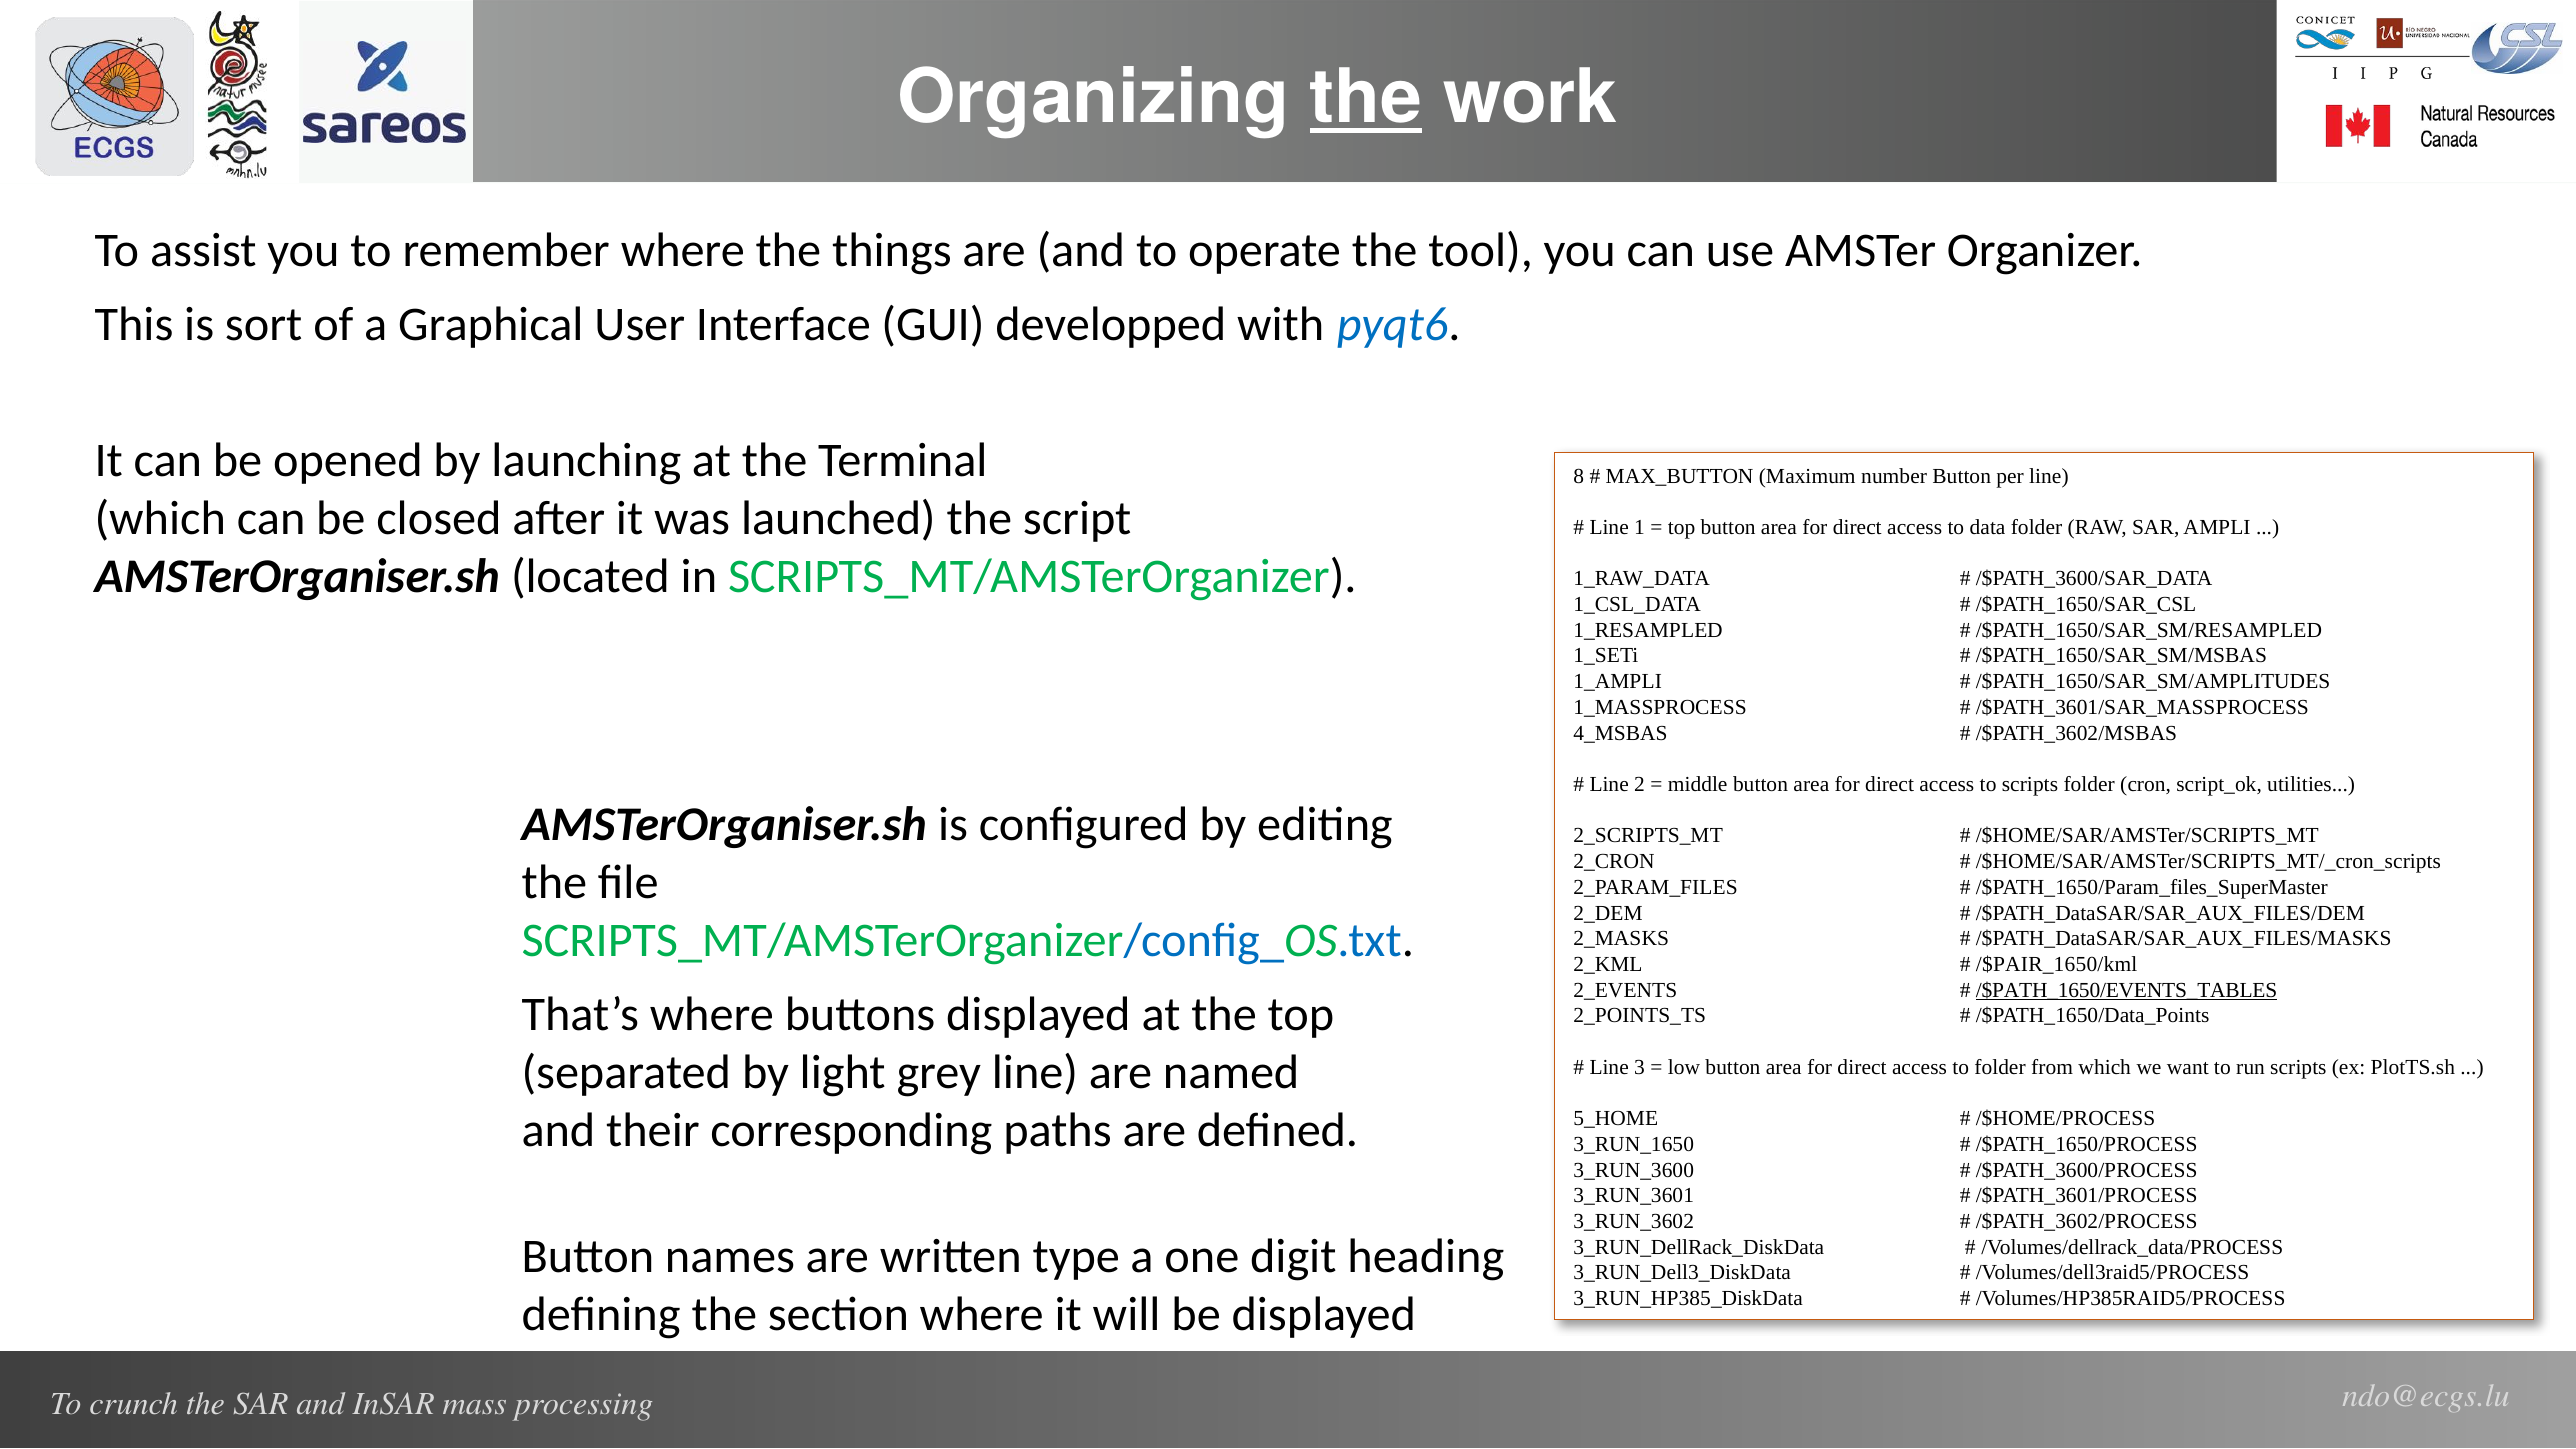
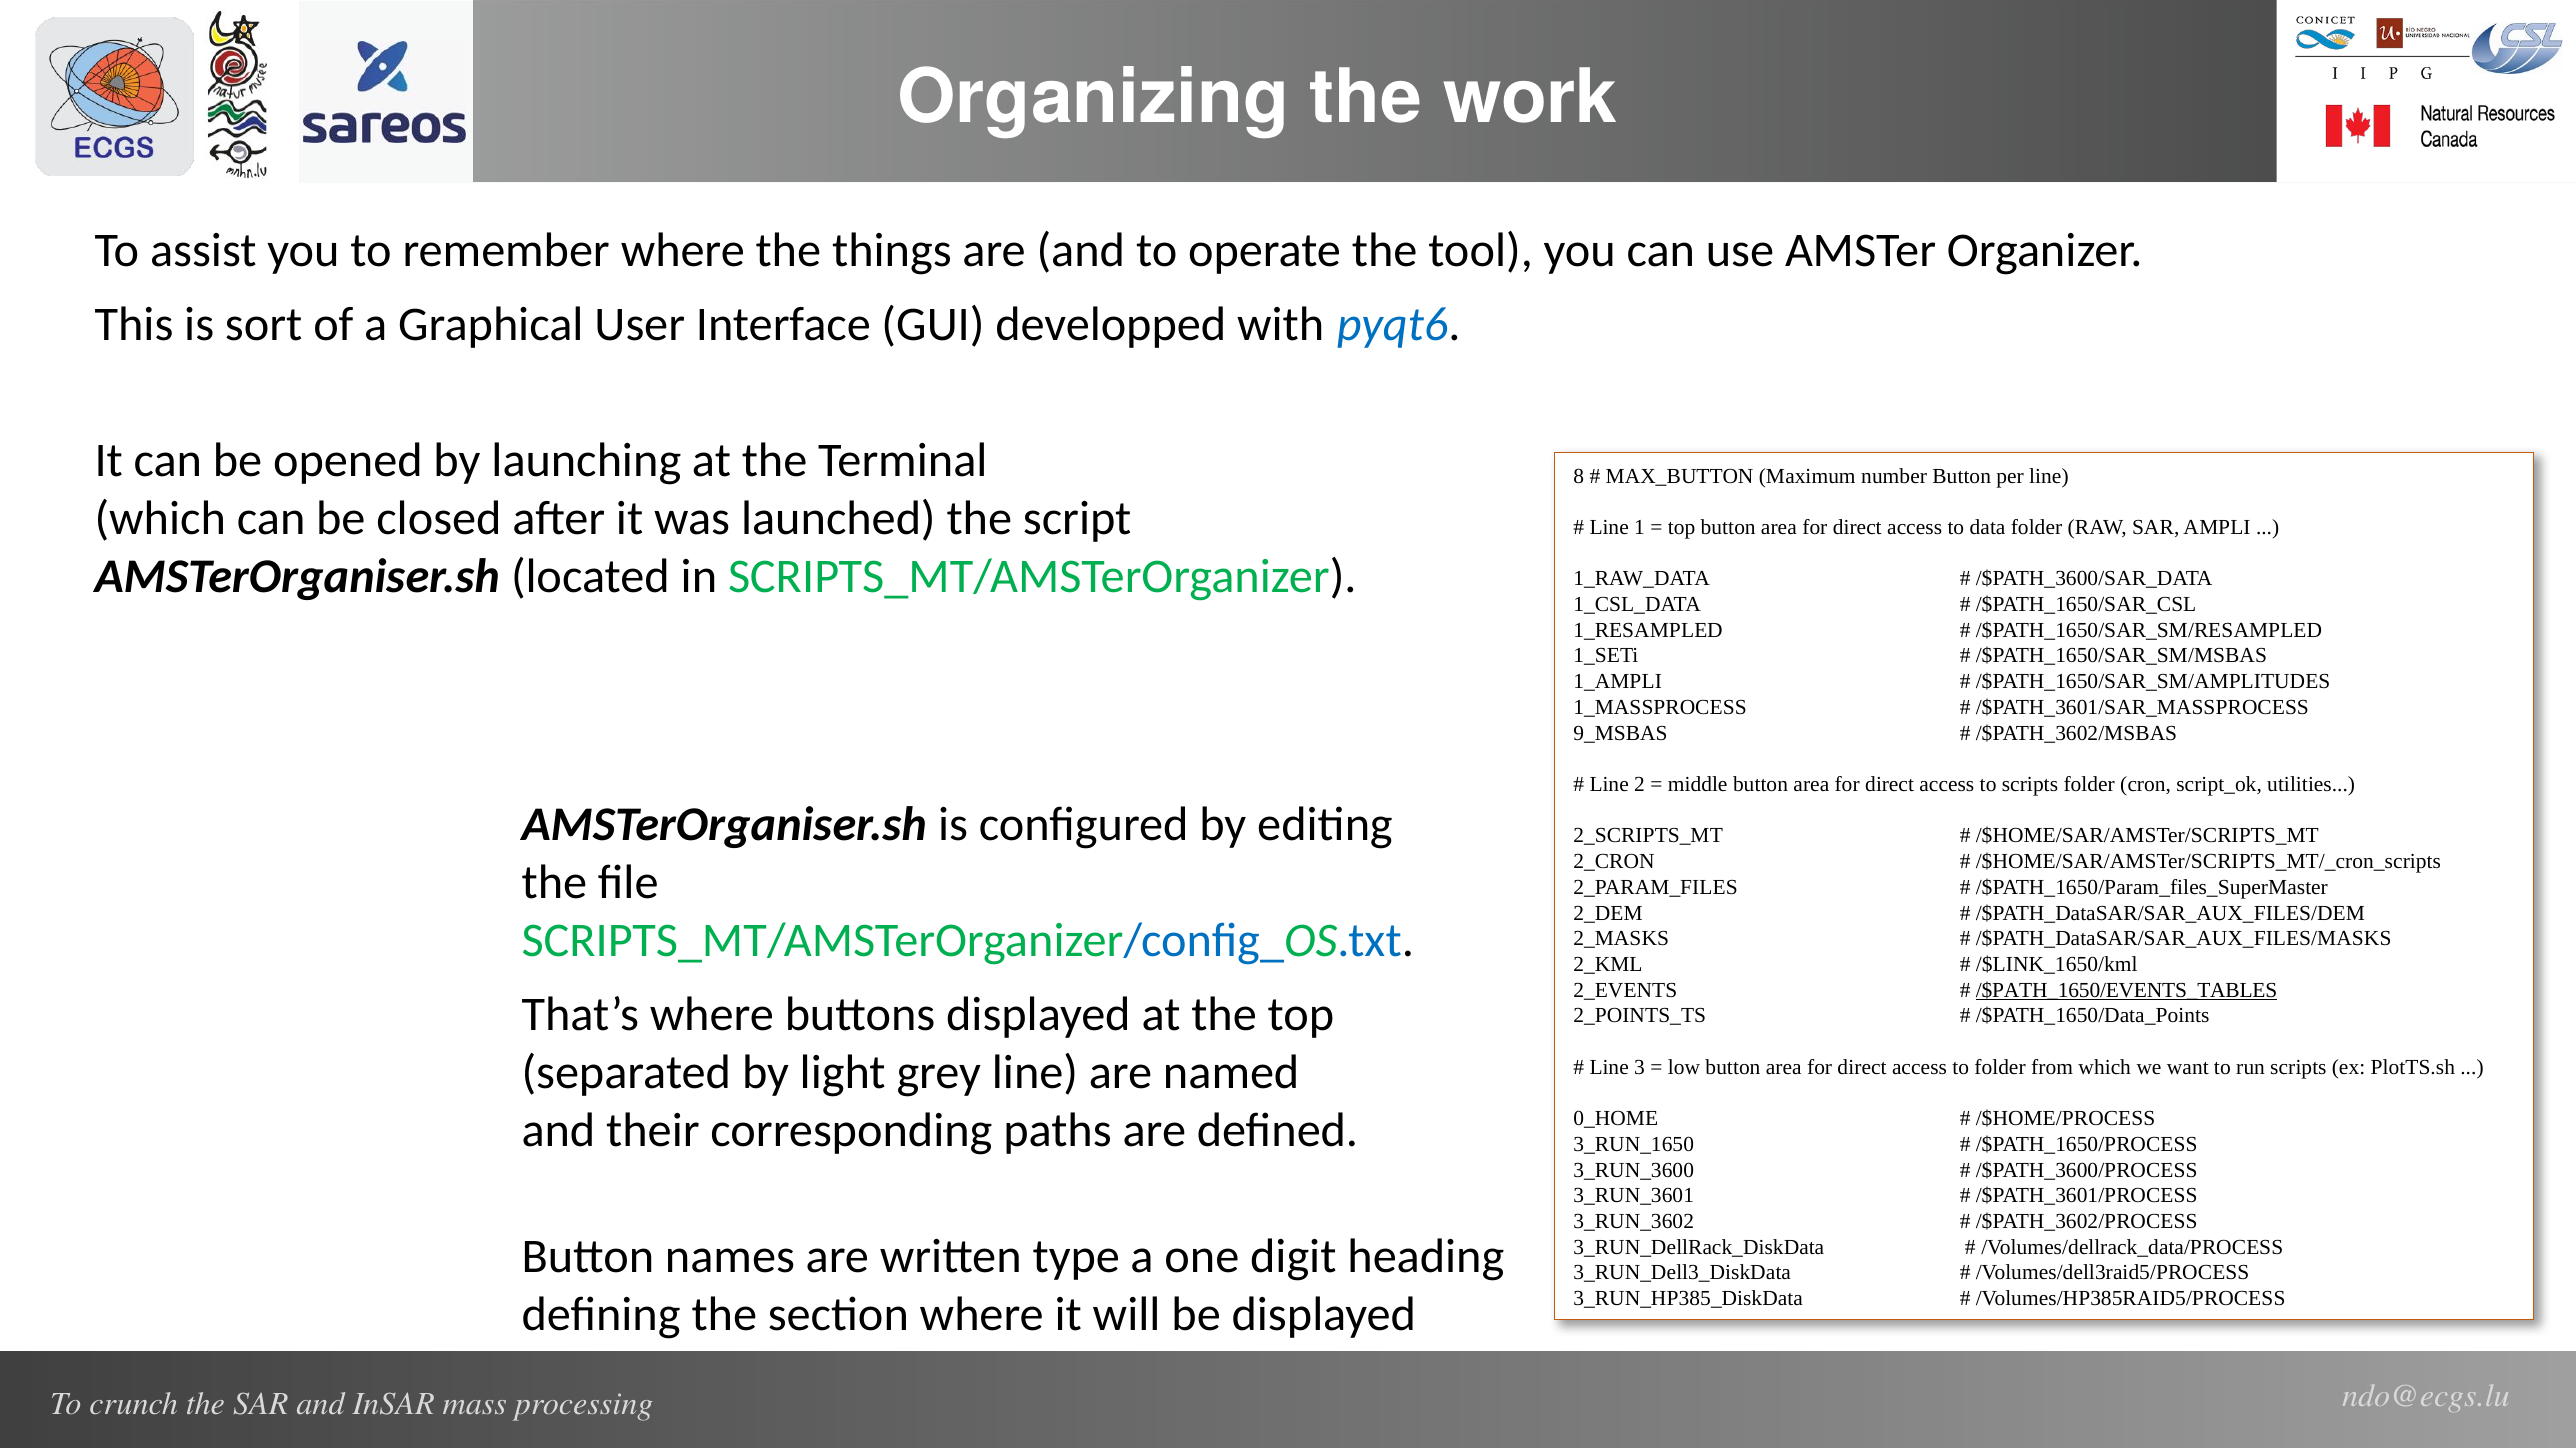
the at (1366, 98) underline: present -> none
4_MSBAS: 4_MSBAS -> 9_MSBAS
/$PAIR_1650/kml: /$PAIR_1650/kml -> /$LINK_1650/kml
5_HOME: 5_HOME -> 0_HOME
